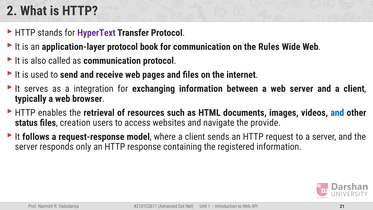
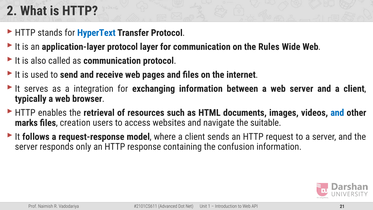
HyperText colour: purple -> blue
book: book -> layer
status: status -> marks
provide: provide -> suitable
registered: registered -> confusion
